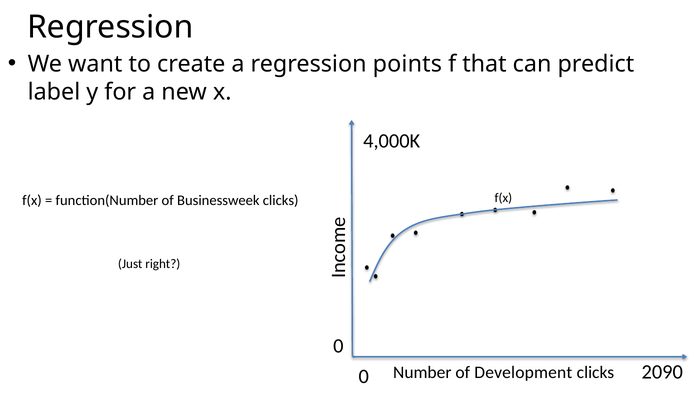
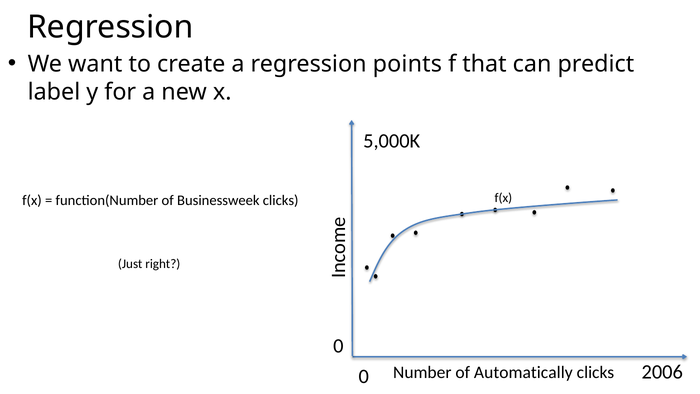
4,000K: 4,000K -> 5,000K
Development: Development -> Automatically
2090: 2090 -> 2006
